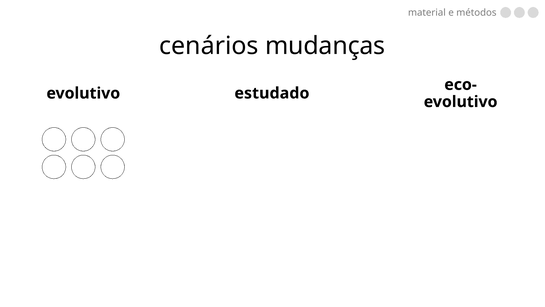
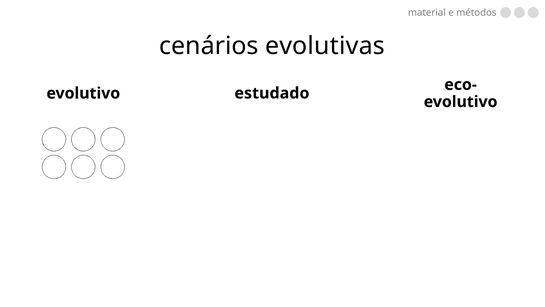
mudanças: mudanças -> evolutivas
